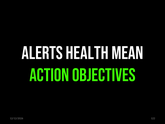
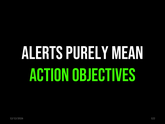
HEALTH: HEALTH -> PURELY
